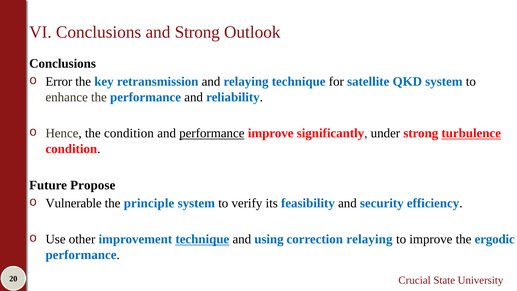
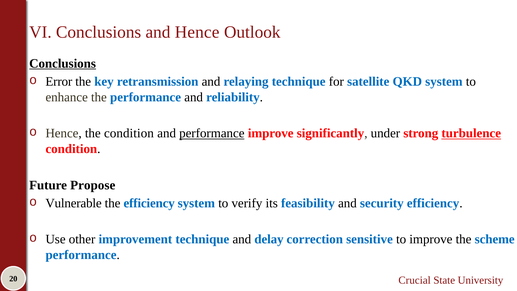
and Strong: Strong -> Hence
Conclusions at (63, 63) underline: none -> present
the principle: principle -> efficiency
technique at (202, 239) underline: present -> none
using: using -> delay
correction relaying: relaying -> sensitive
ergodic: ergodic -> scheme
